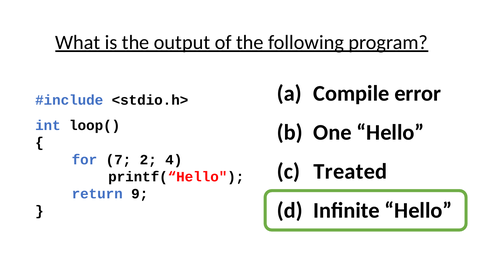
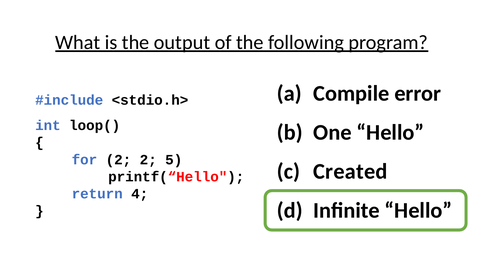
for 7: 7 -> 2
4: 4 -> 5
Treated: Treated -> Created
9: 9 -> 4
